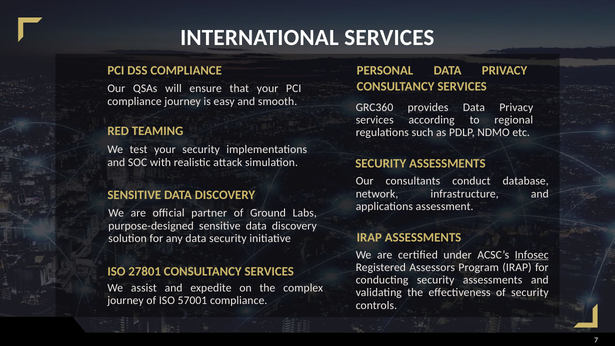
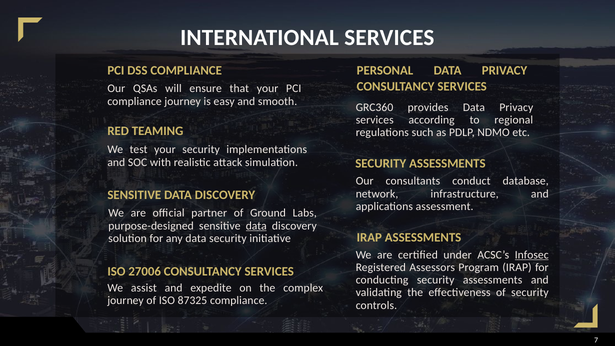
data at (256, 226) underline: none -> present
27801: 27801 -> 27006
57001: 57001 -> 87325
